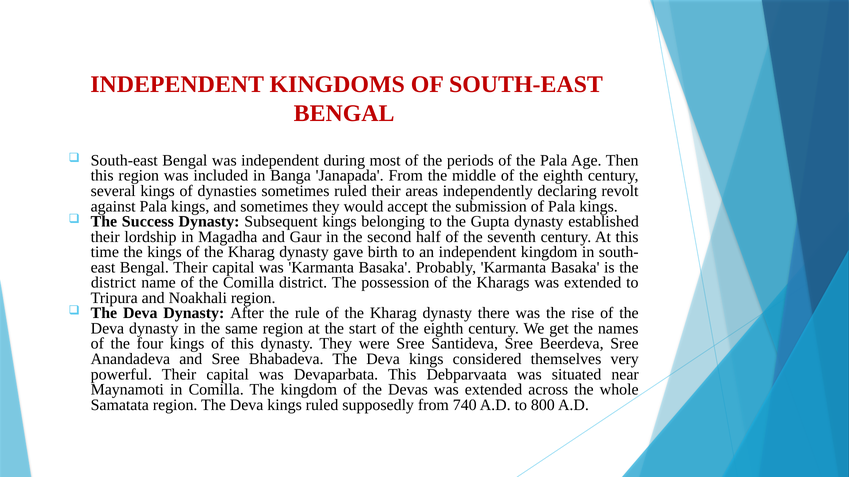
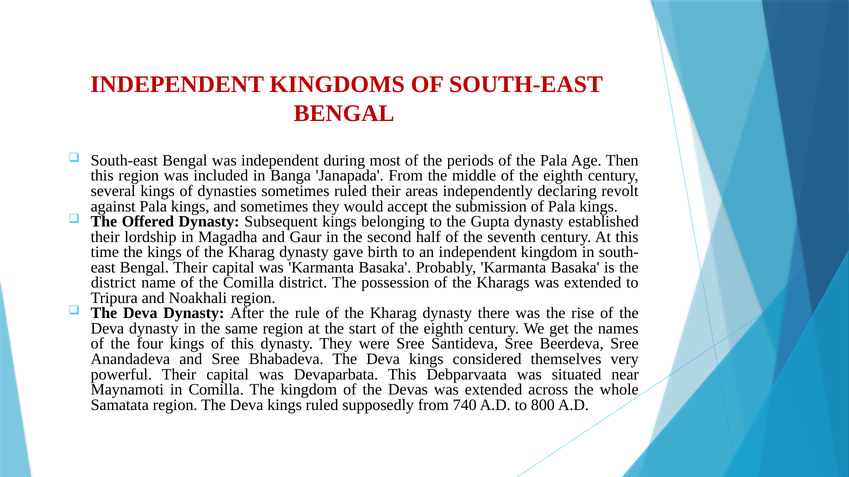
Success: Success -> Offered
